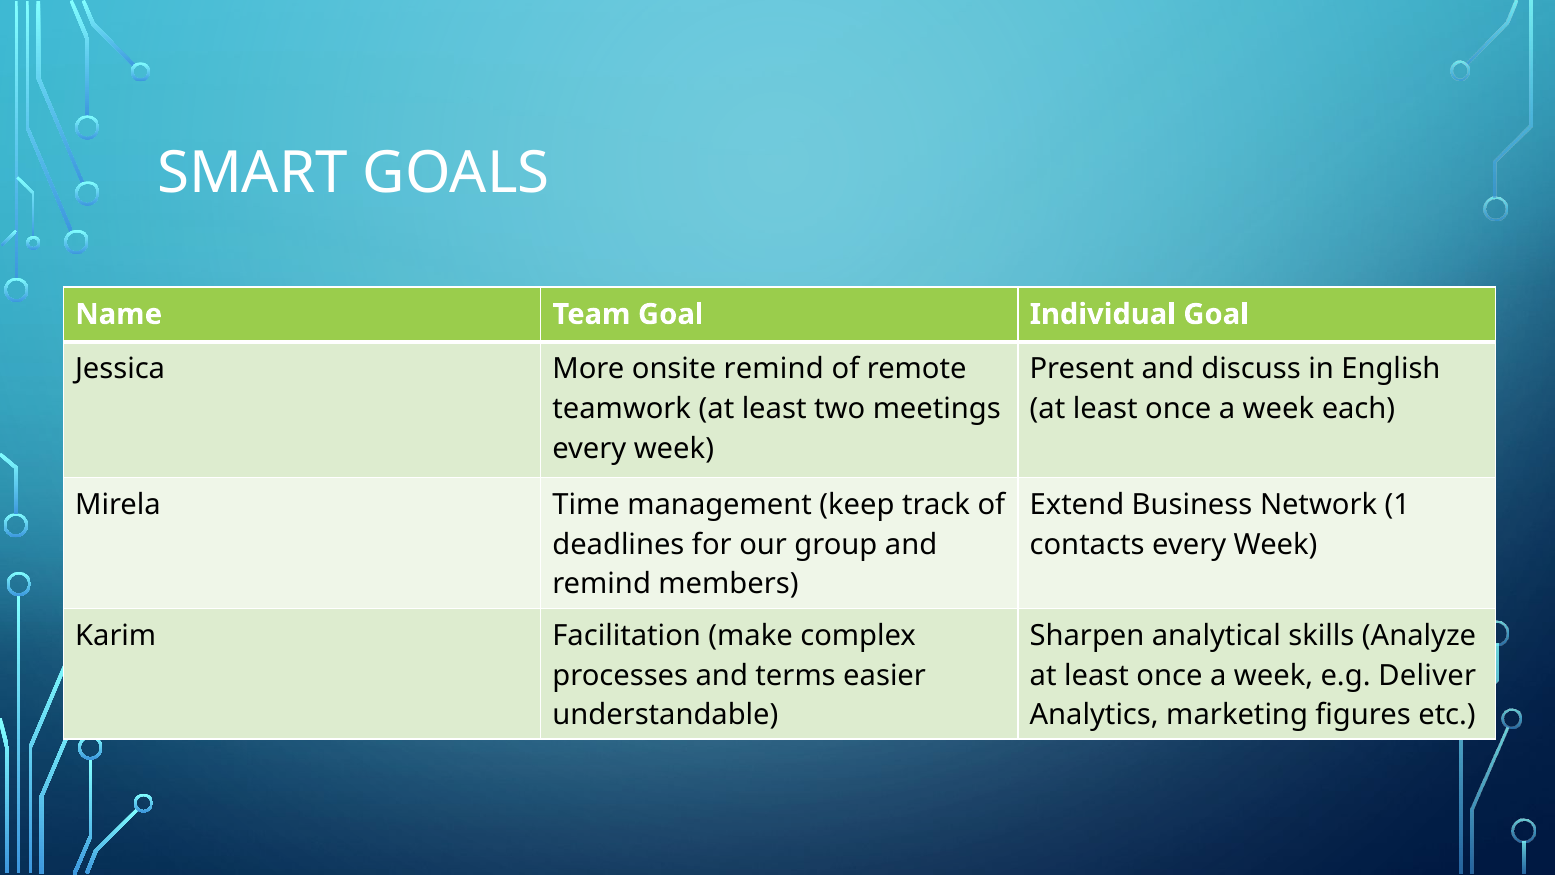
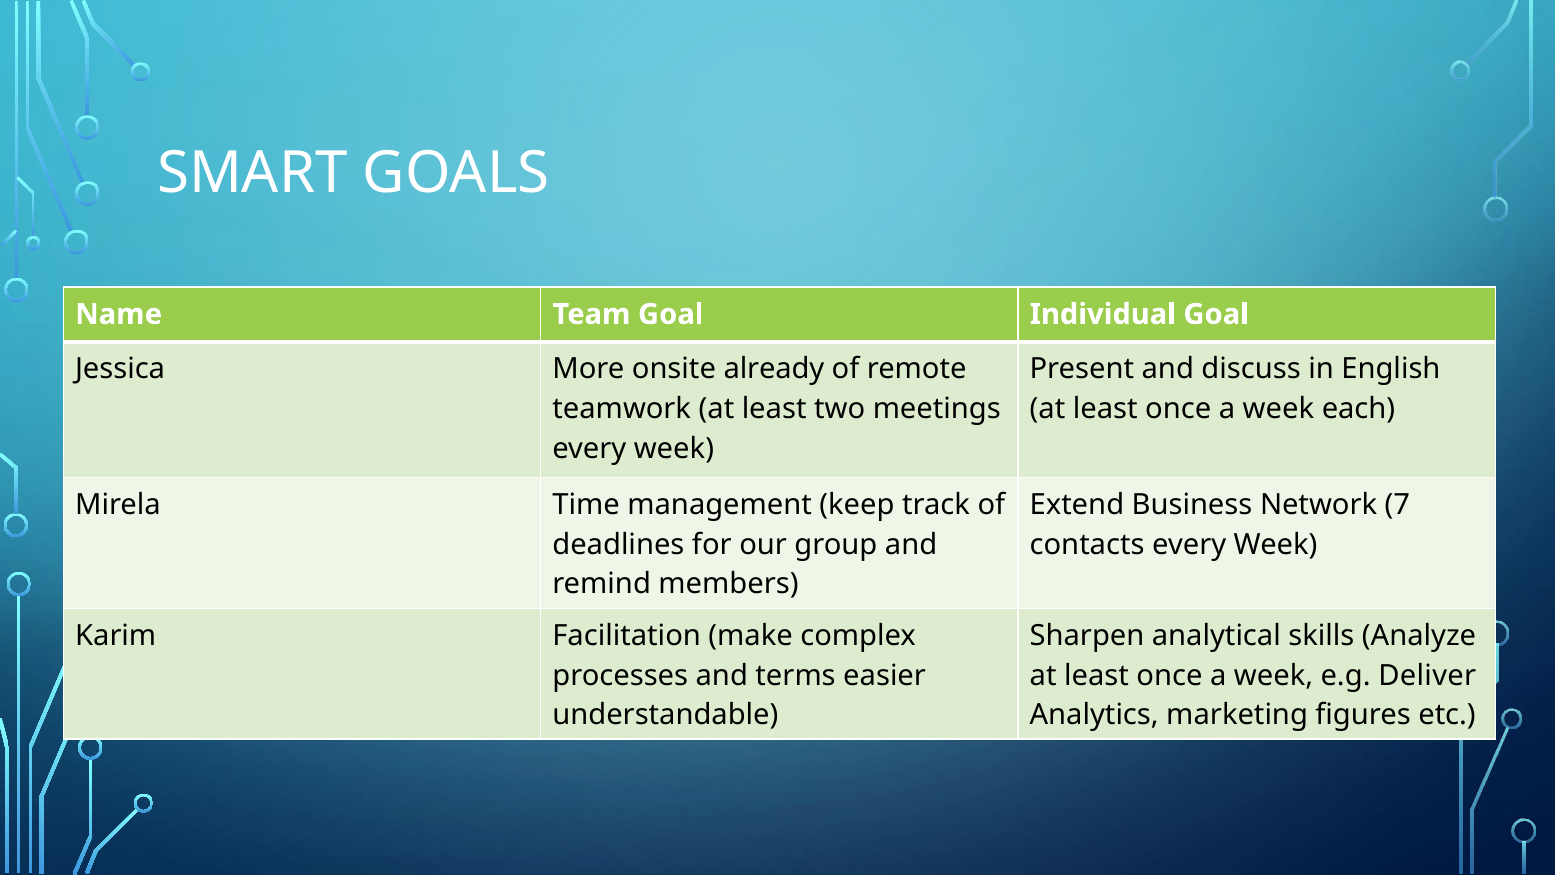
onsite remind: remind -> already
1: 1 -> 7
